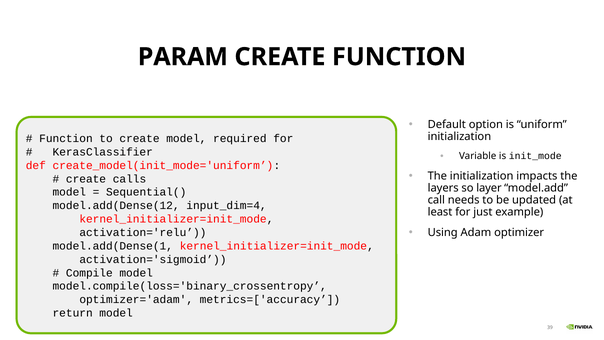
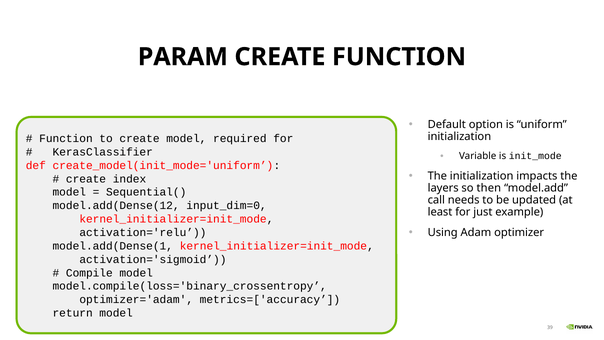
calls: calls -> index
layer: layer -> then
input_dim=4: input_dim=4 -> input_dim=0
